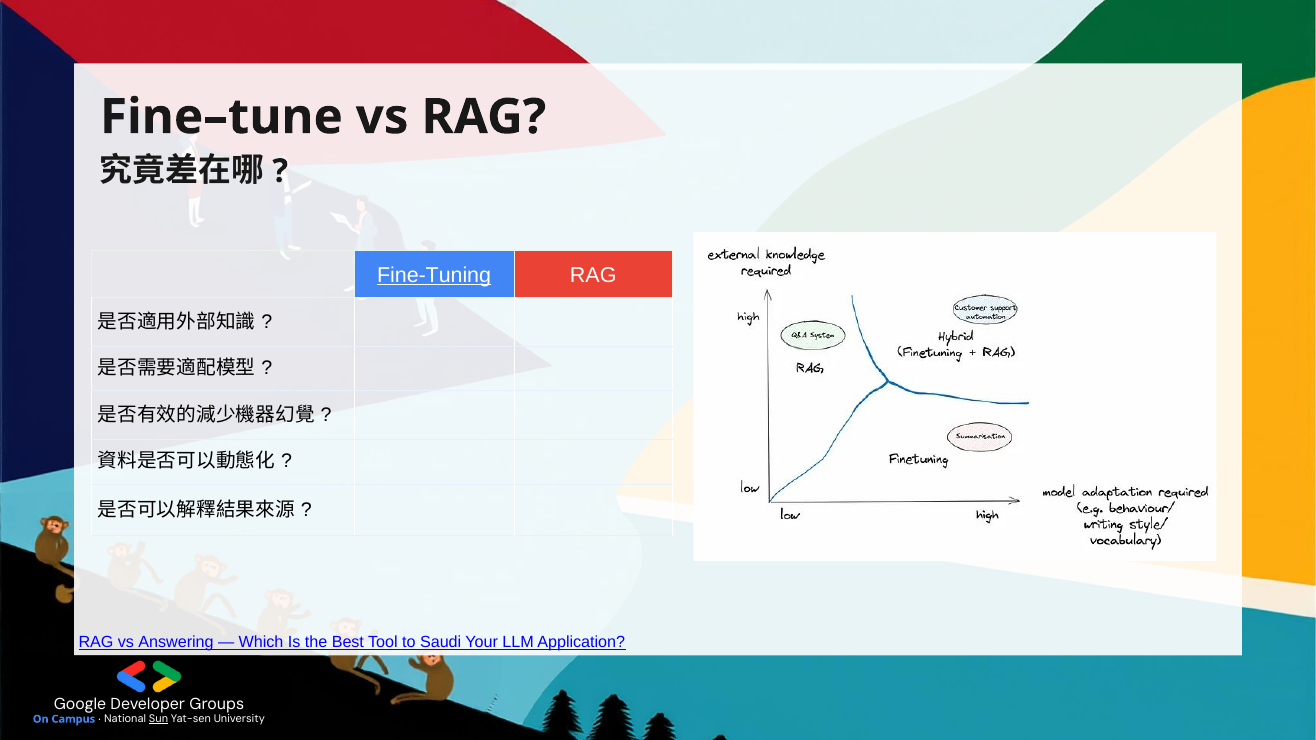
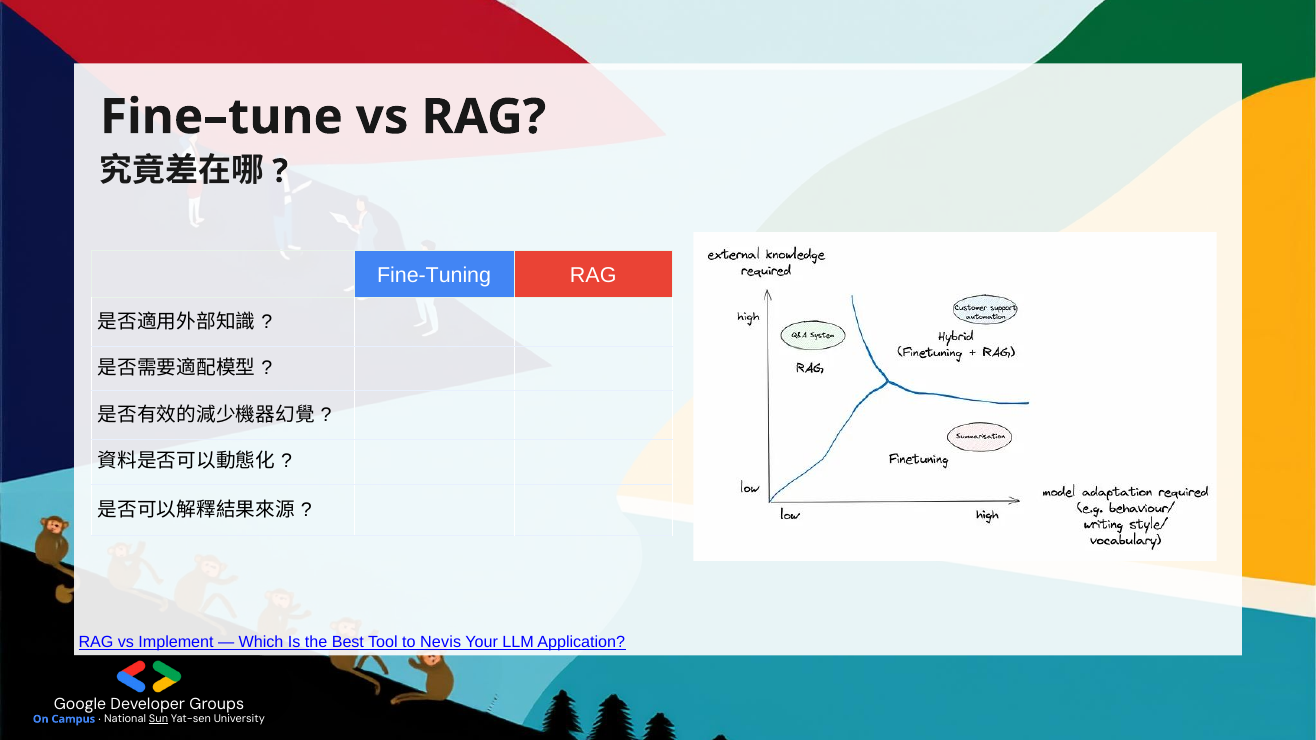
Fine-Tuning underline: present -> none
Answering: Answering -> Implement
Saudi: Saudi -> Nevis
